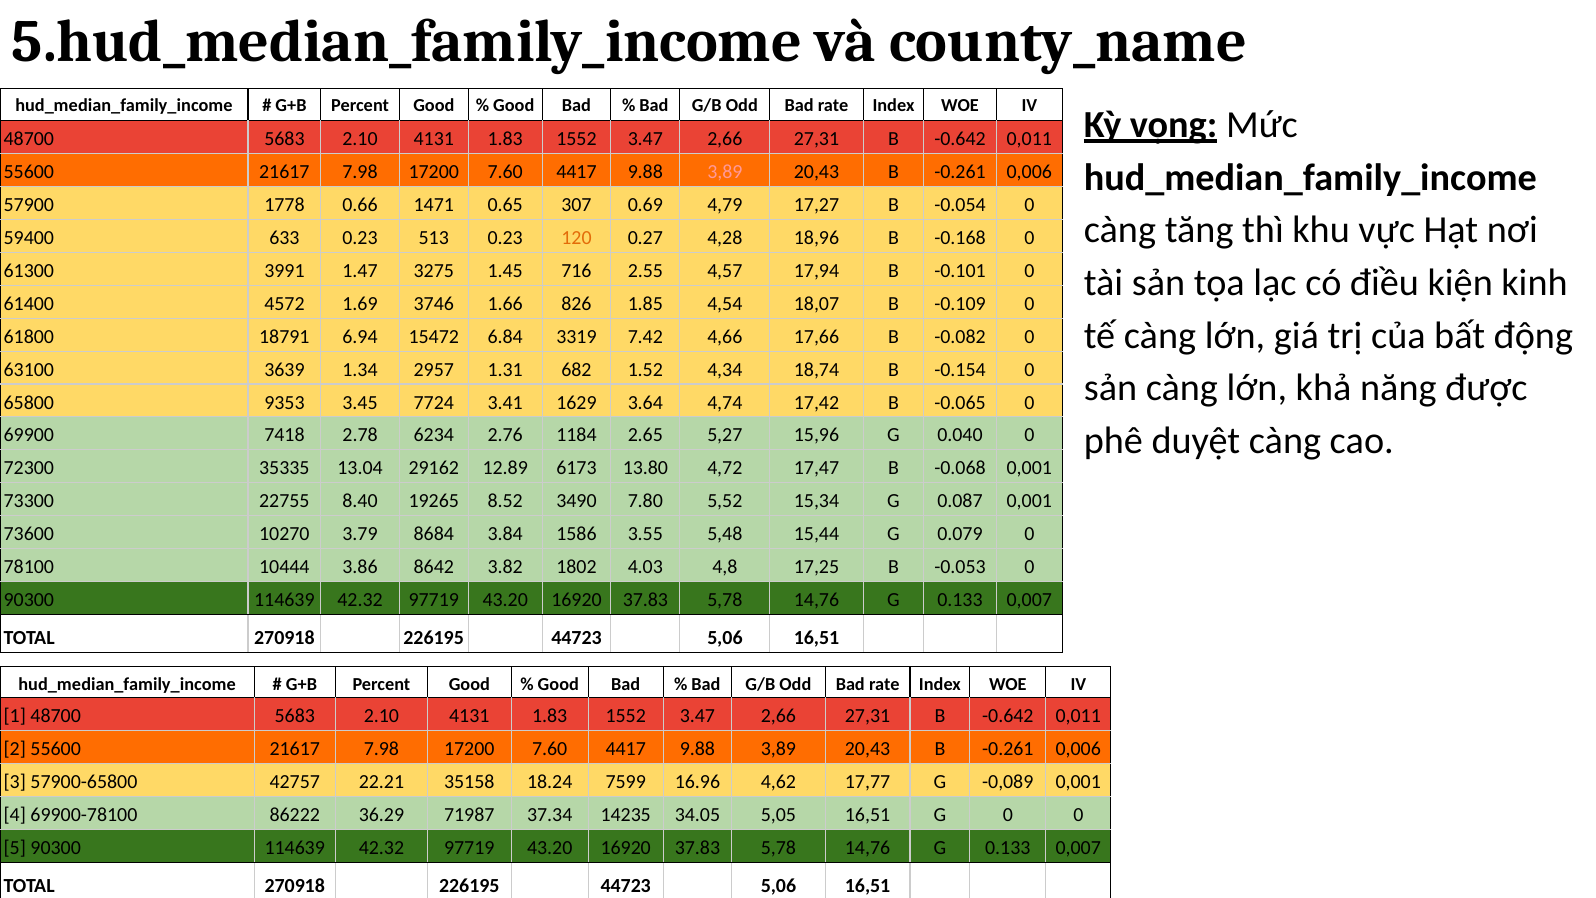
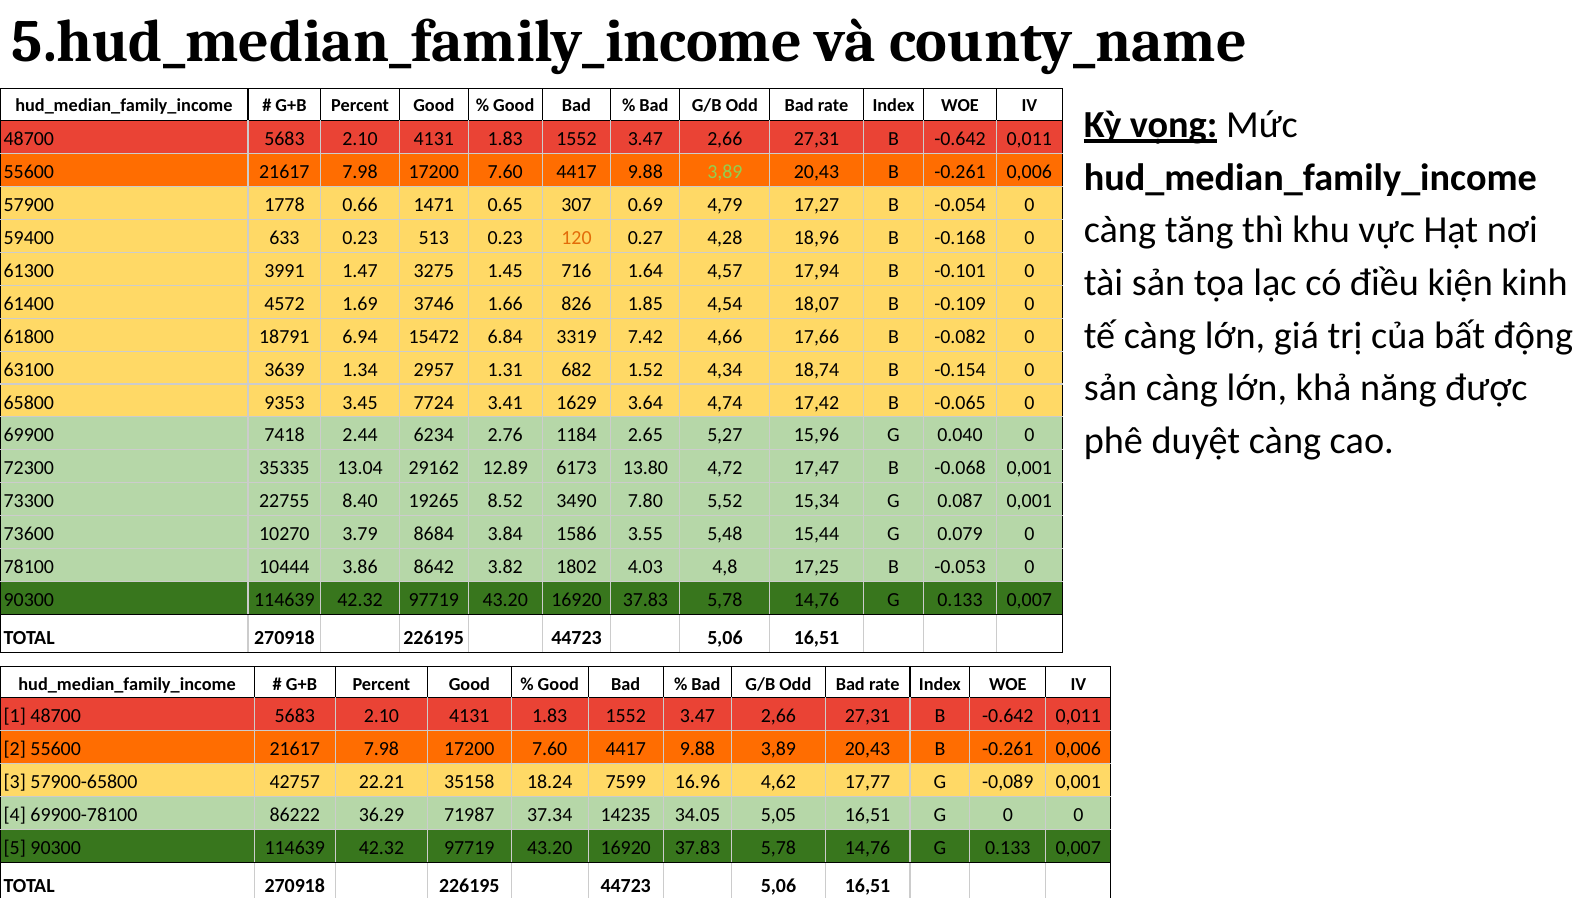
3,89 at (725, 172) colour: pink -> light green
2.55: 2.55 -> 1.64
2.78: 2.78 -> 2.44
